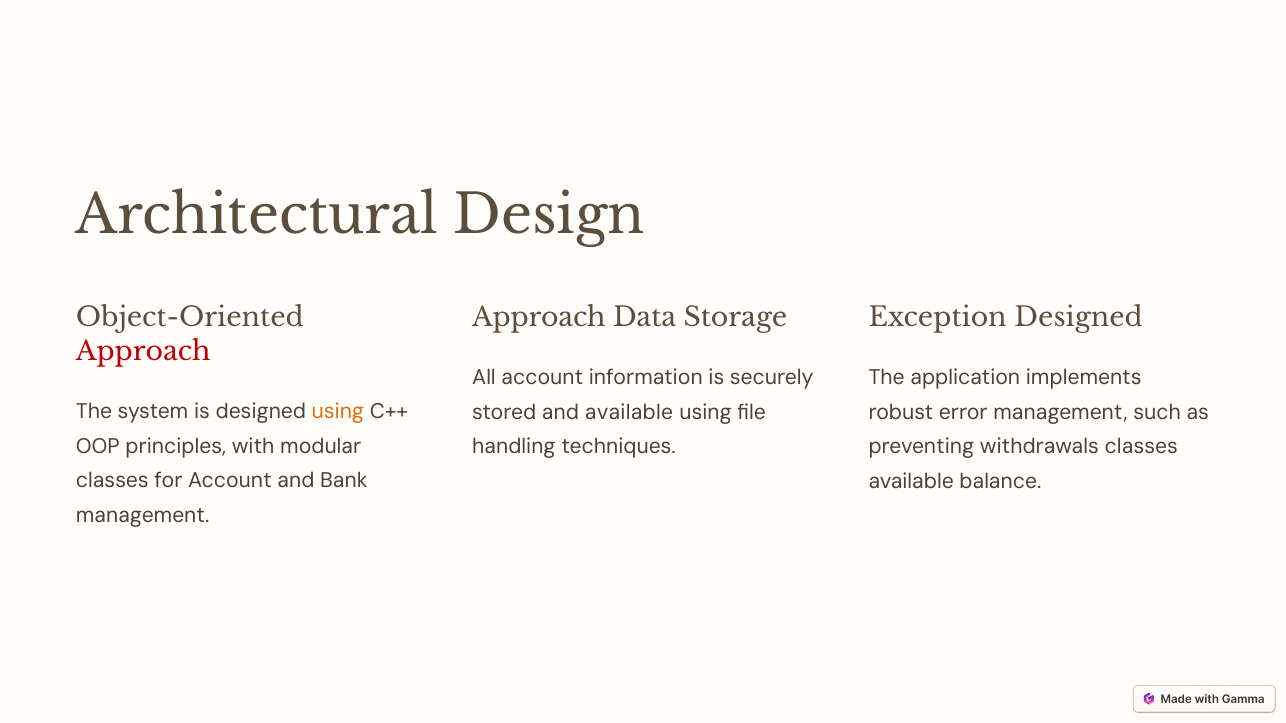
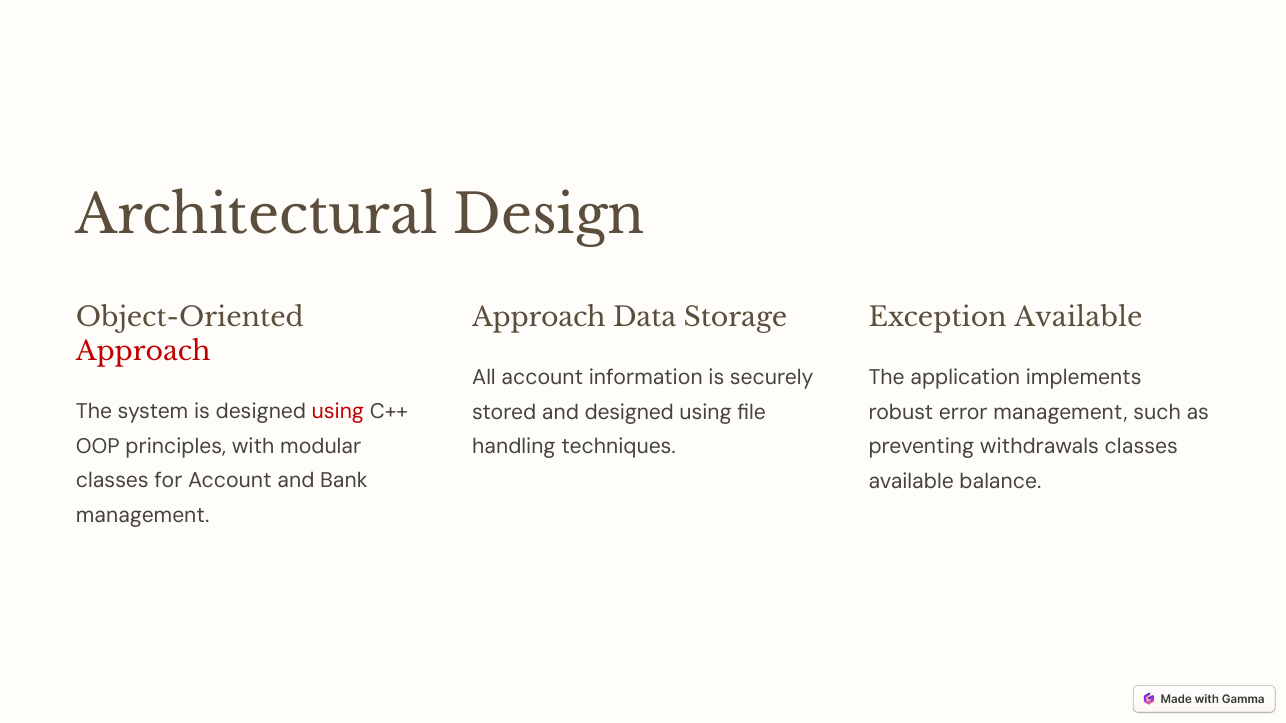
Exception Designed: Designed -> Available
using at (338, 412) colour: orange -> red
and available: available -> designed
